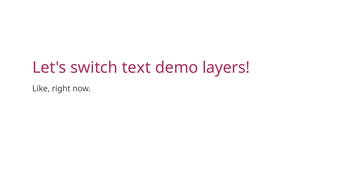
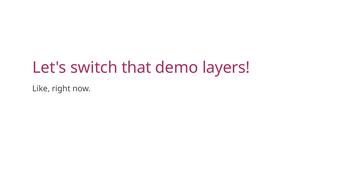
text: text -> that
